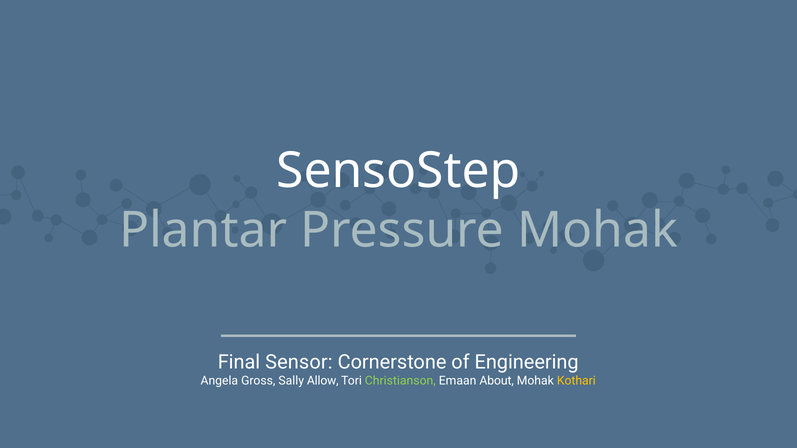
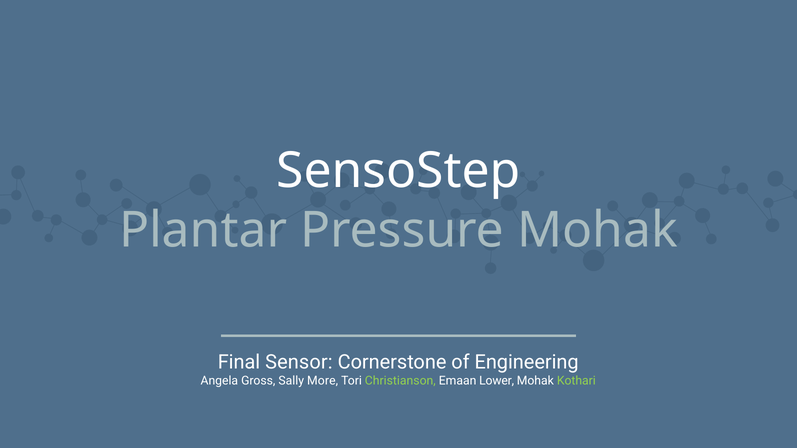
Allow: Allow -> More
About: About -> Lower
Kothari colour: yellow -> light green
